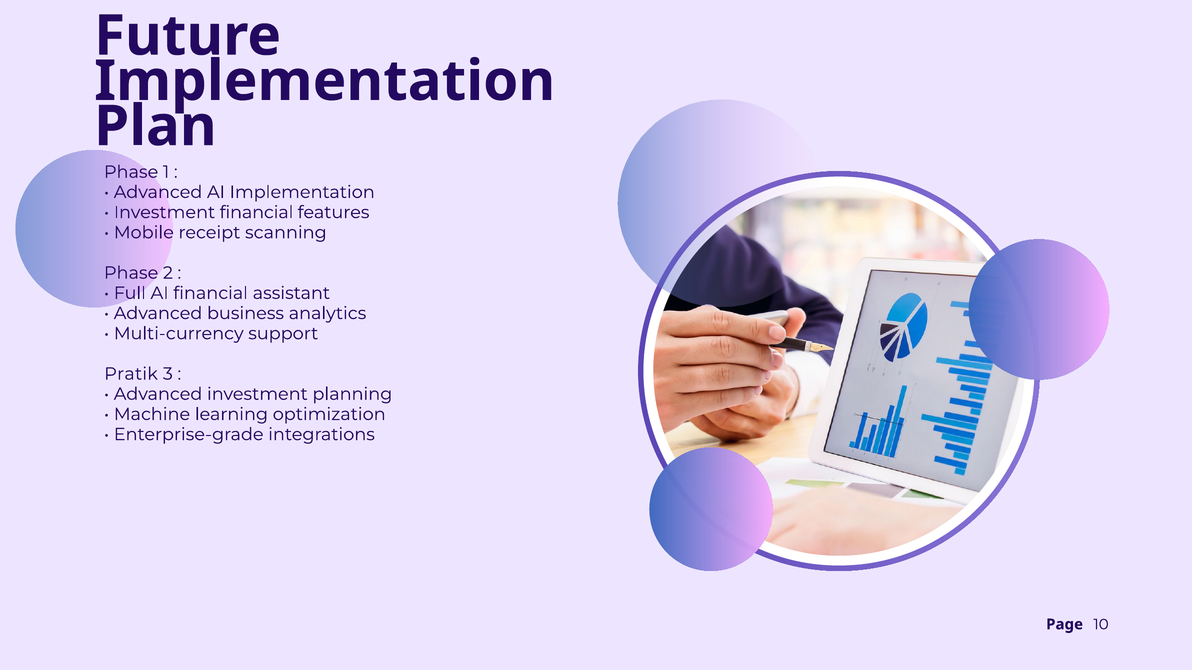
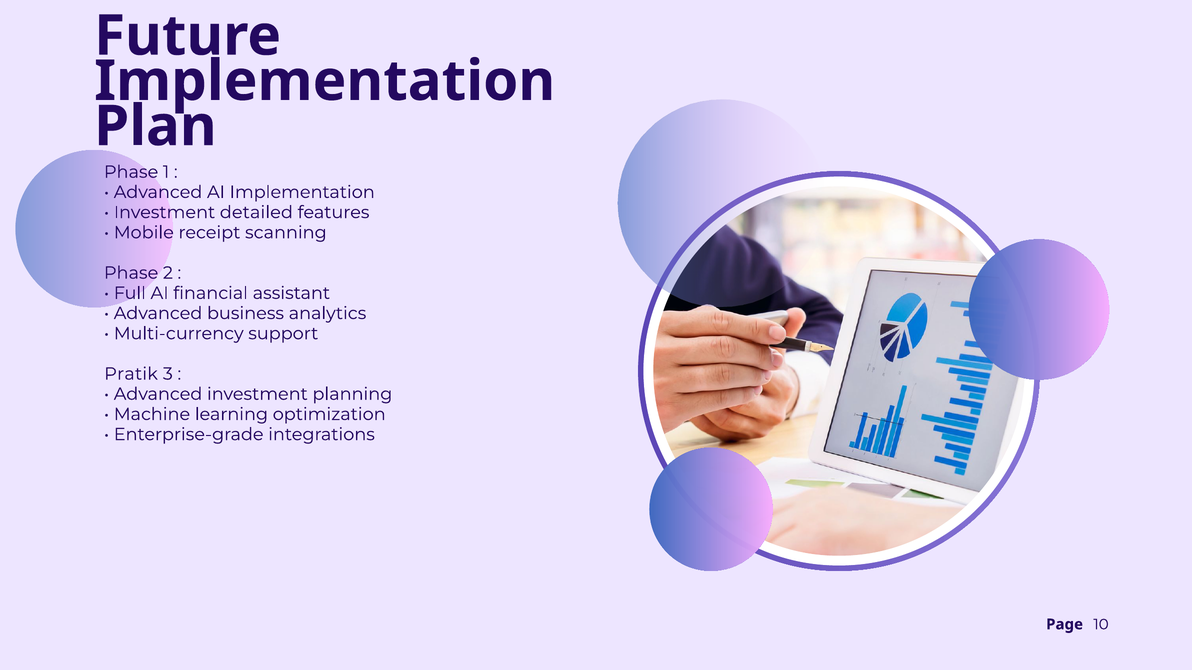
Investment financial: financial -> detailed
